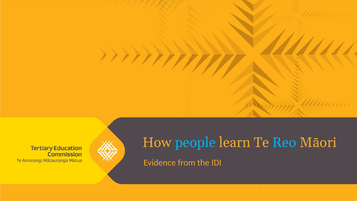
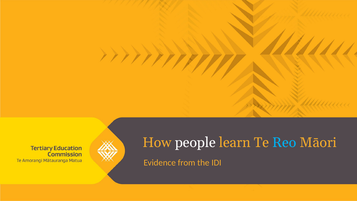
people colour: light blue -> white
